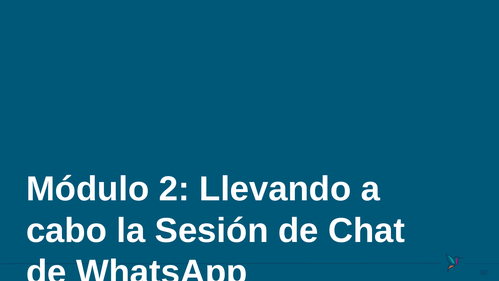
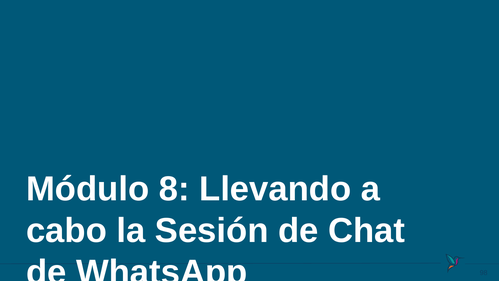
2: 2 -> 8
